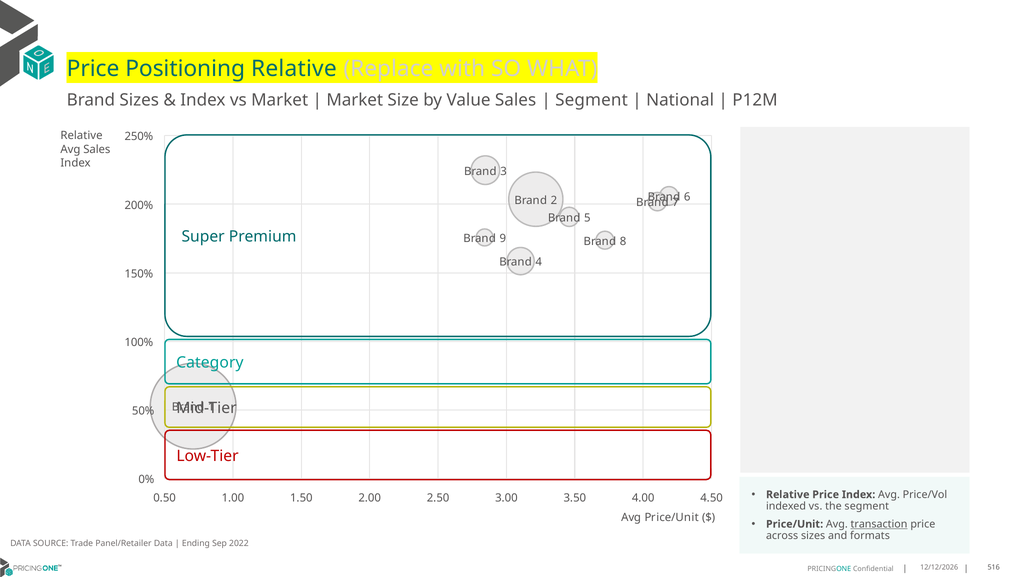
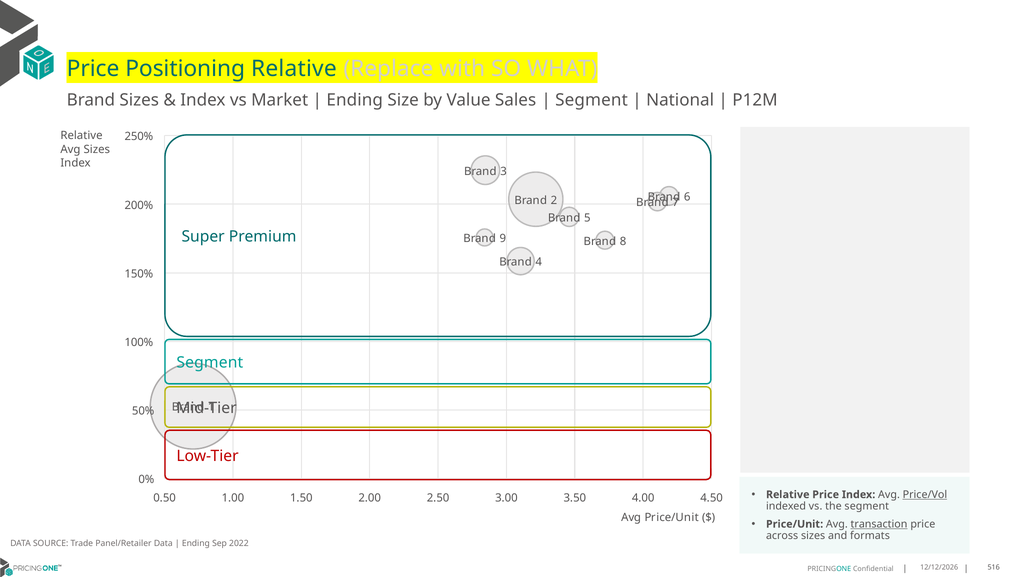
Market at (355, 100): Market -> Ending
Avg Sales: Sales -> Sizes
Category at (210, 362): Category -> Segment
Price/Vol underline: none -> present
